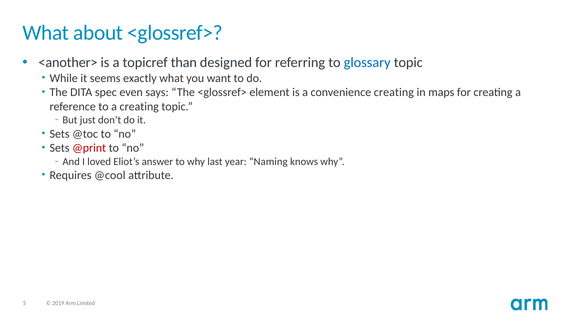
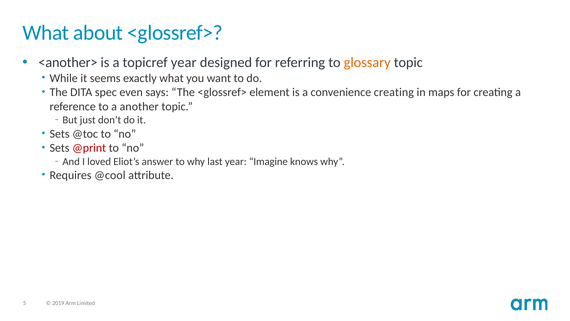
topicref than: than -> year
glossary colour: blue -> orange
a creating: creating -> another
Naming: Naming -> Imagine
